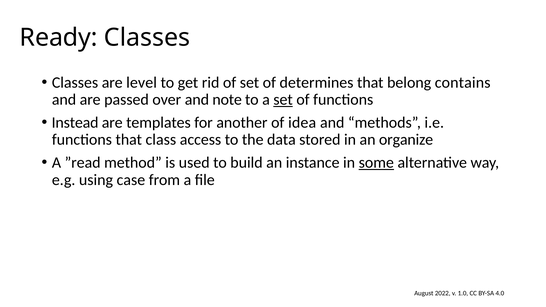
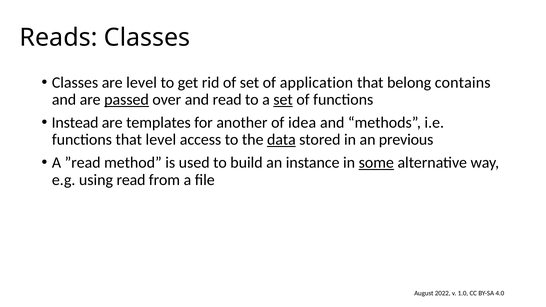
Ready: Ready -> Reads
determines: determines -> application
passed underline: none -> present
and note: note -> read
that class: class -> level
data underline: none -> present
organize: organize -> previous
using case: case -> read
